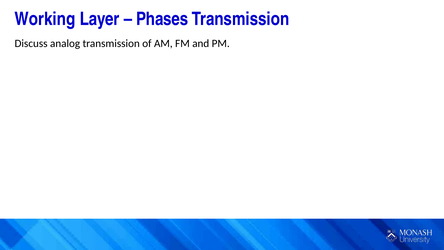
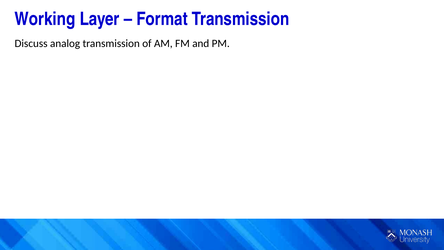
Phases: Phases -> Format
